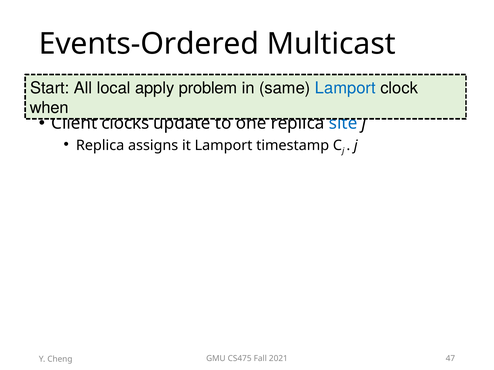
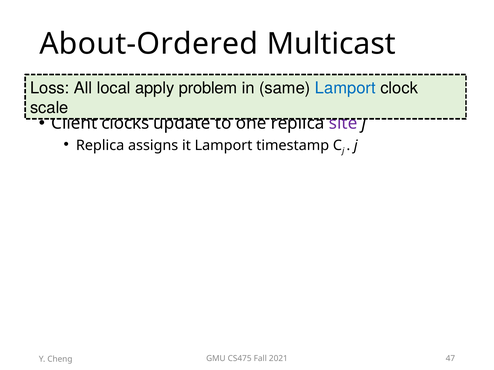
Events-Ordered: Events-Ordered -> About-Ordered
Start: Start -> Loss
when: when -> scale
site colour: blue -> purple
